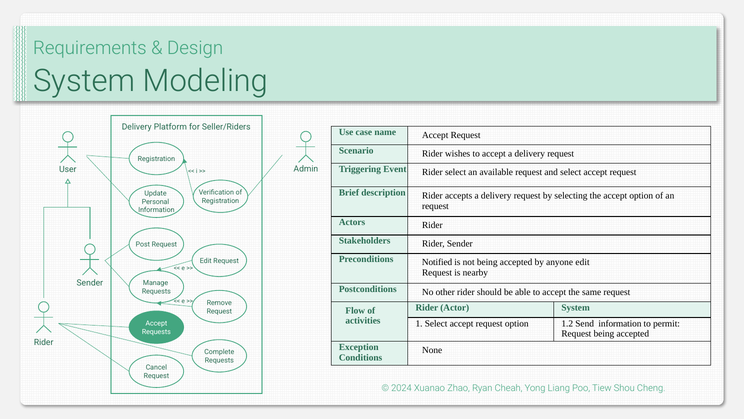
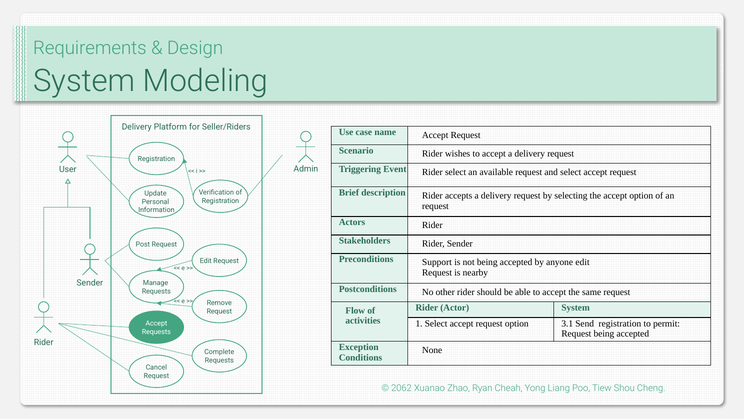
Notified: Notified -> Support
1.2: 1.2 -> 3.1
Send information: information -> registration
2024: 2024 -> 2062
